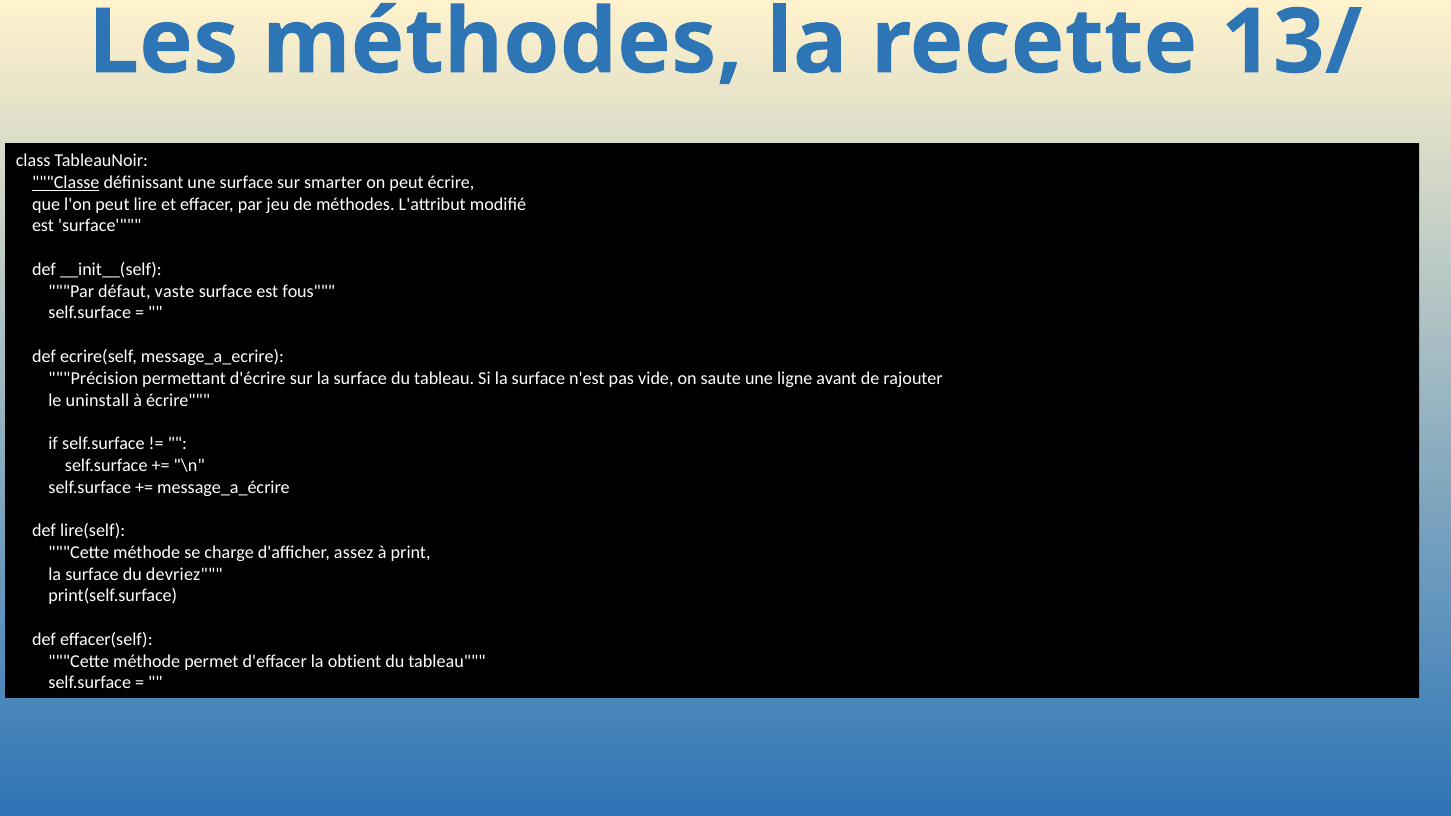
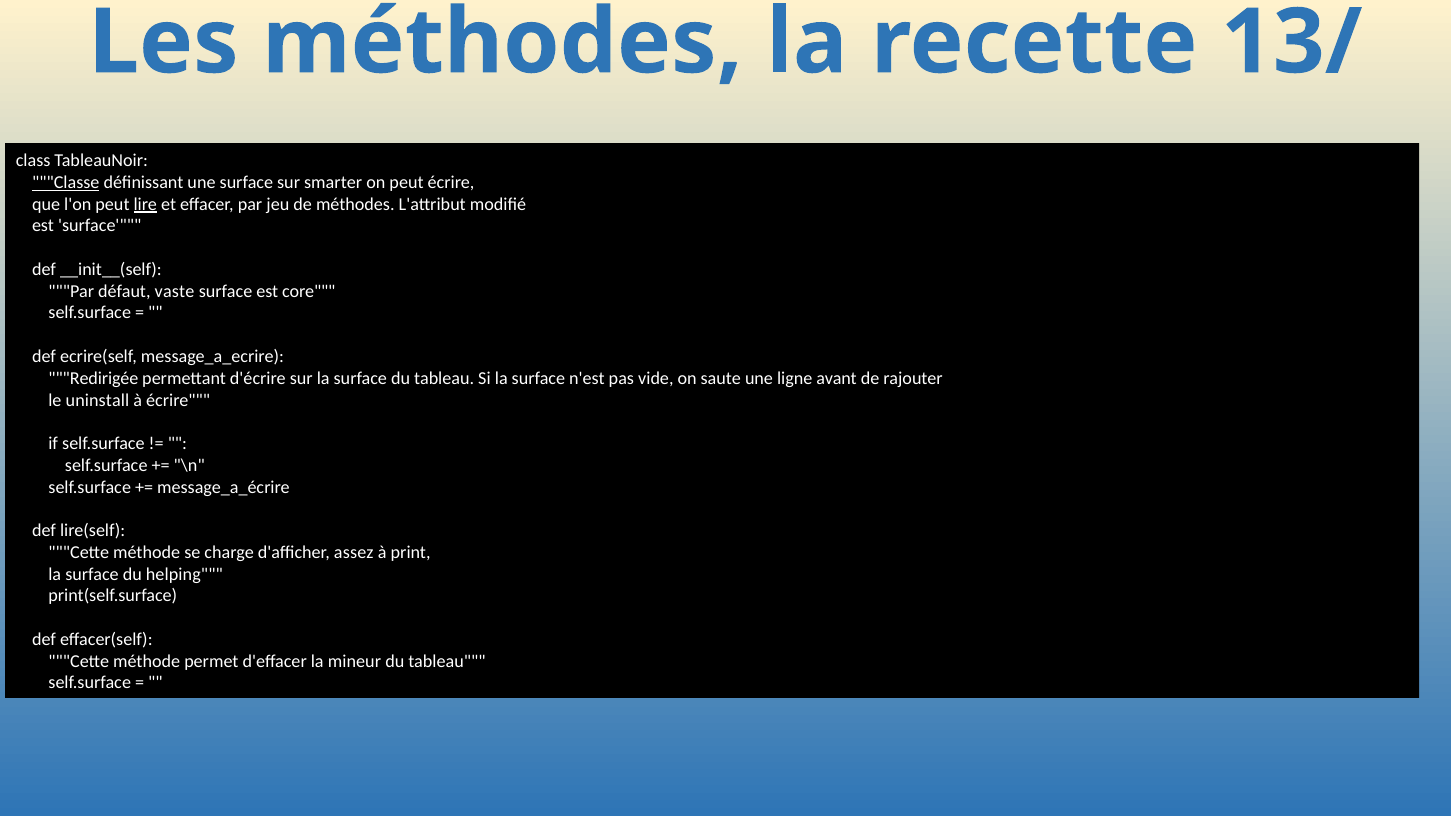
lire underline: none -> present
fous: fous -> core
Précision: Précision -> Redirigée
devriez: devriez -> helping
obtient: obtient -> mineur
